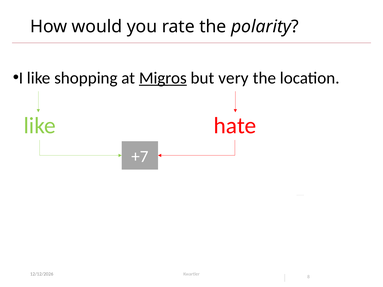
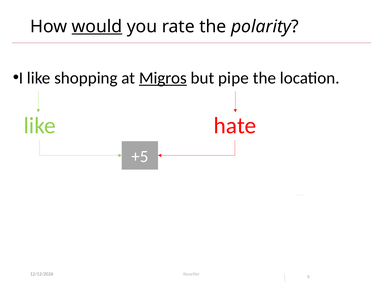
would underline: none -> present
very: very -> pipe
+7: +7 -> +5
